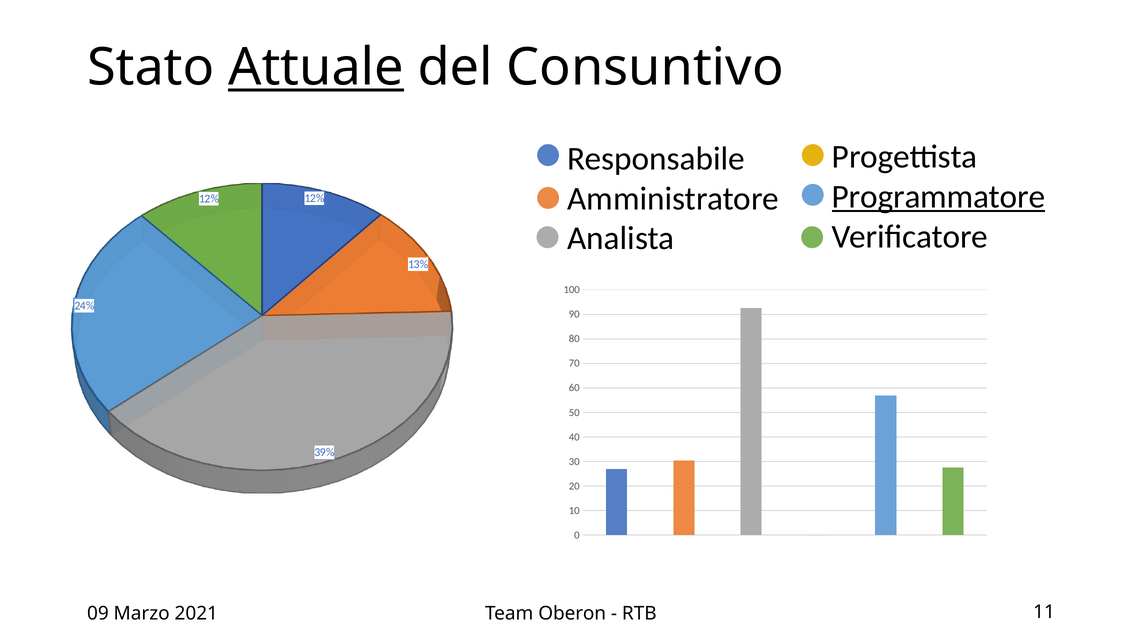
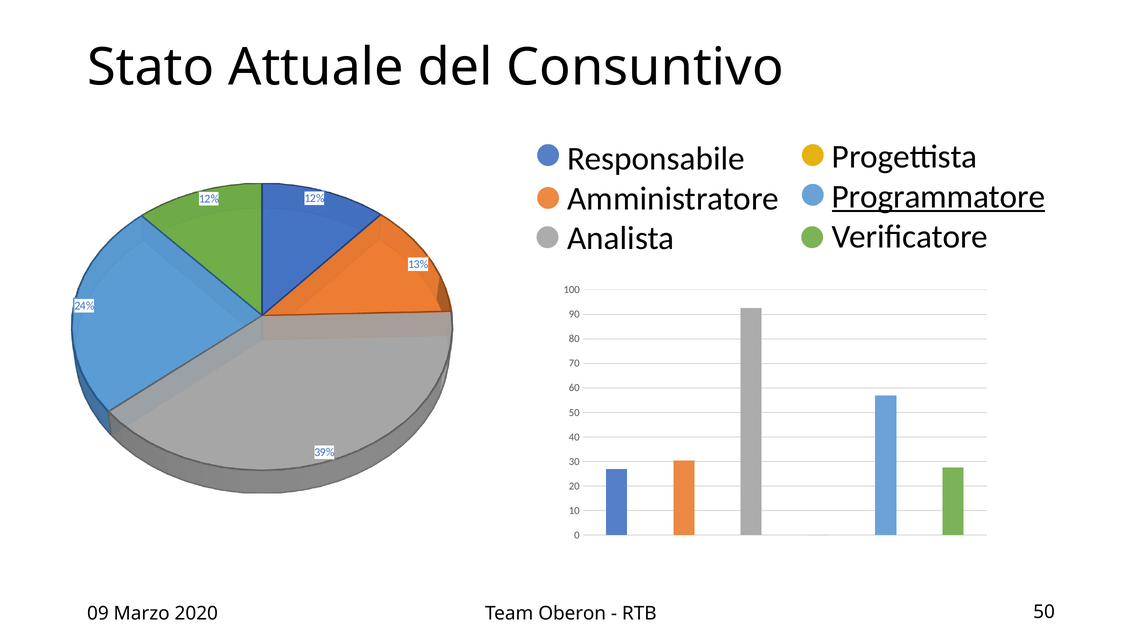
Attuale underline: present -> none
2021: 2021 -> 2020
RTB 11: 11 -> 50
